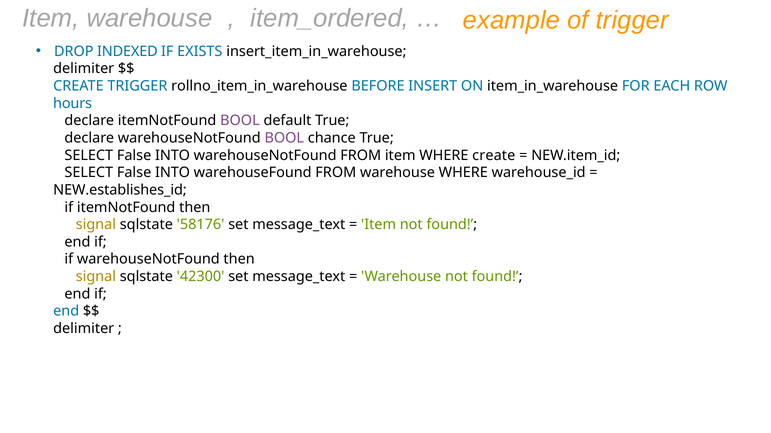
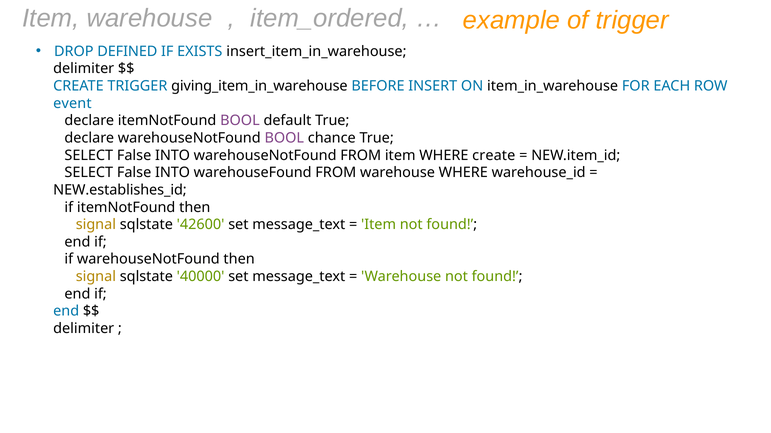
INDEXED: INDEXED -> DEFINED
rollno_item_in_warehouse: rollno_item_in_warehouse -> giving_item_in_warehouse
hours: hours -> event
58176: 58176 -> 42600
42300: 42300 -> 40000
